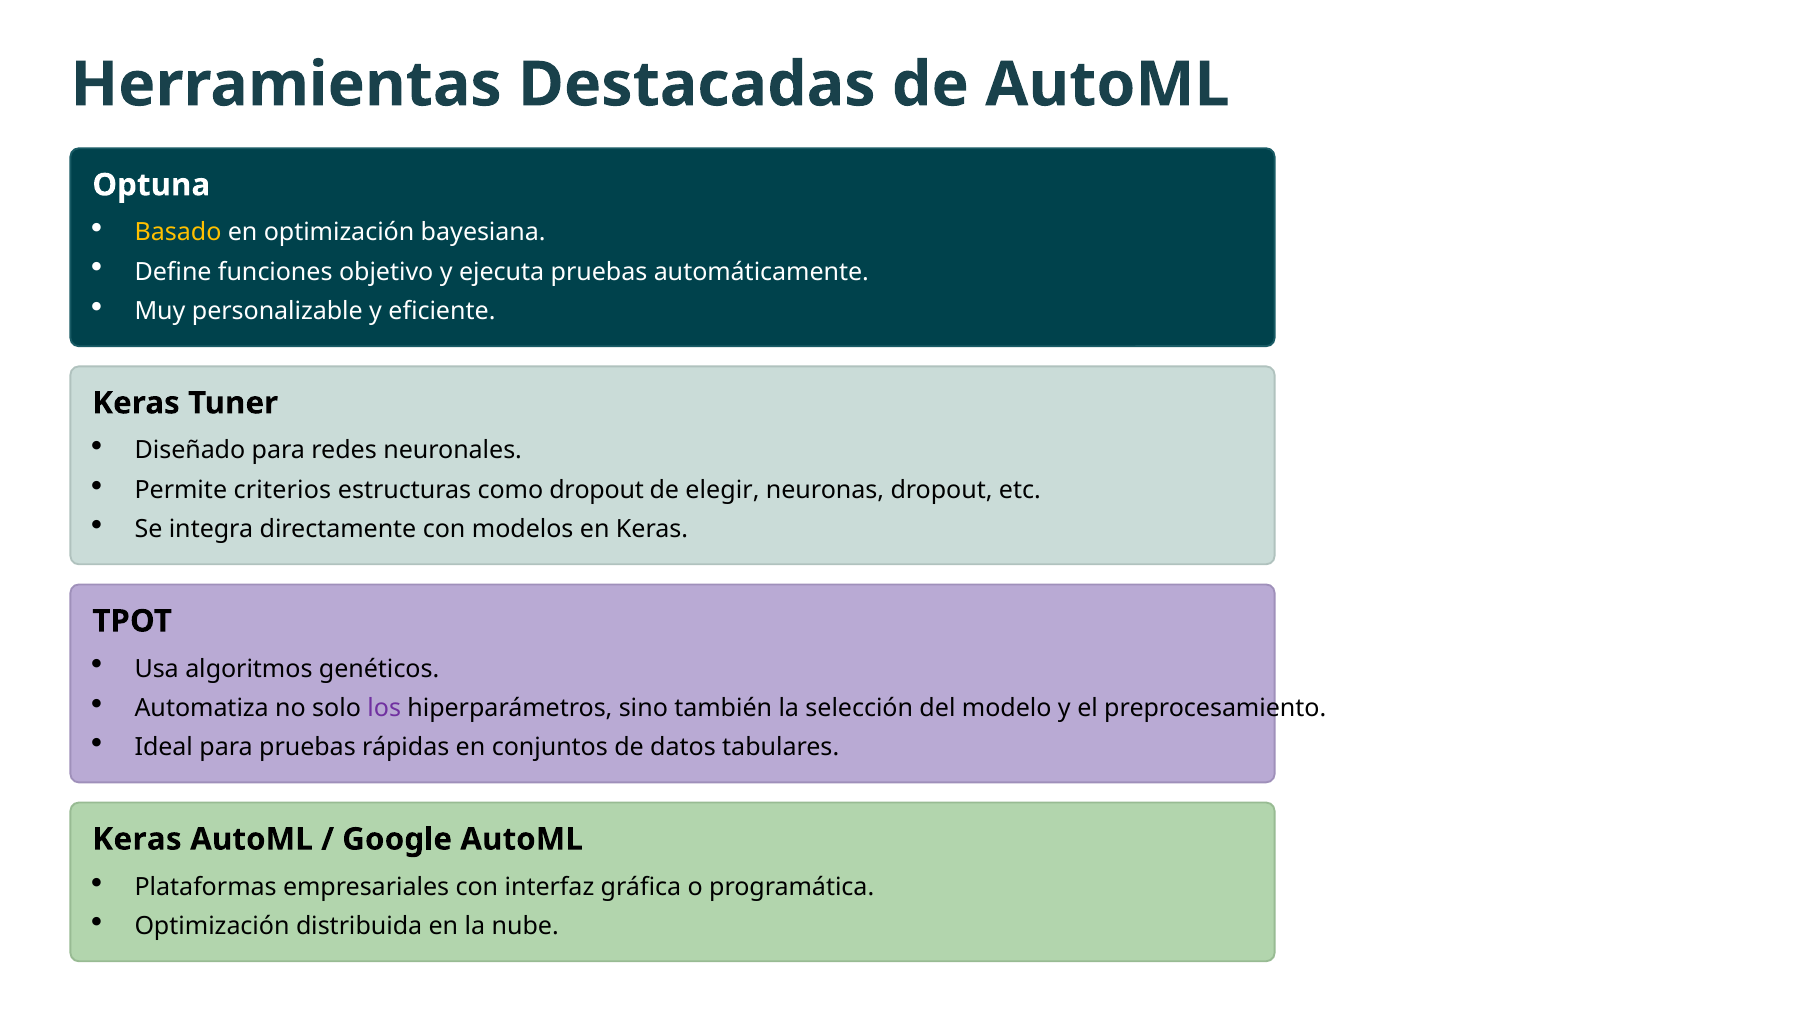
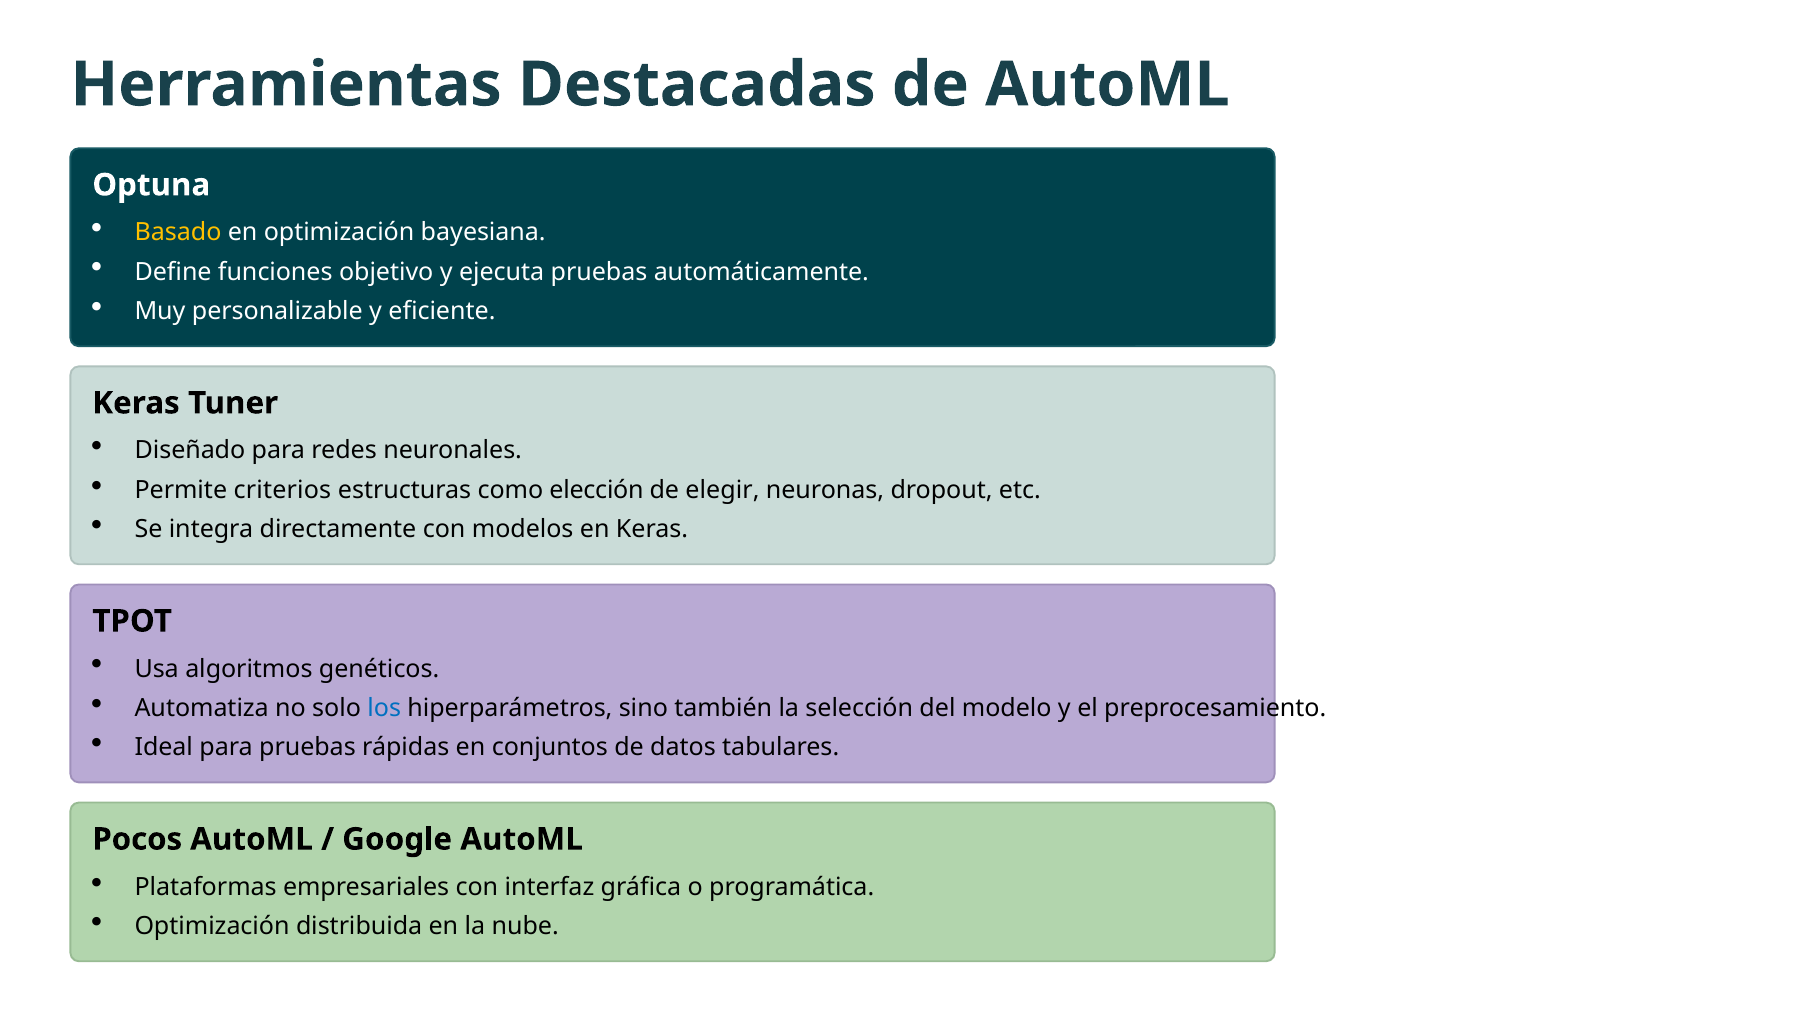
como dropout: dropout -> elección
los colour: purple -> blue
Keras at (137, 839): Keras -> Pocos
